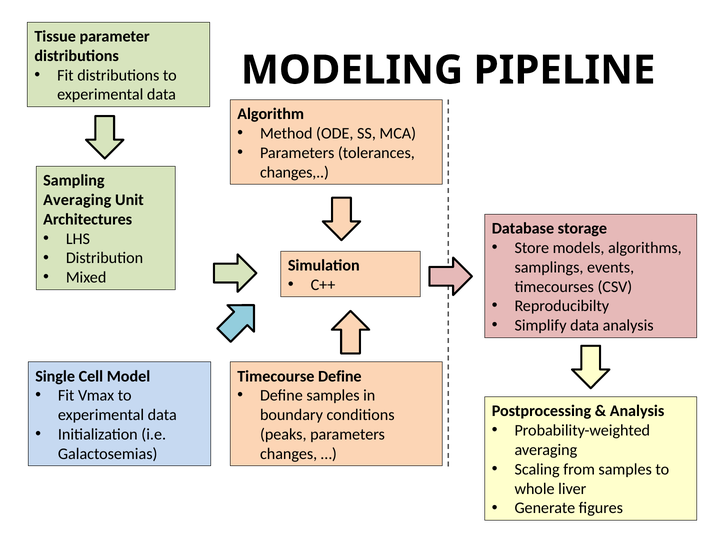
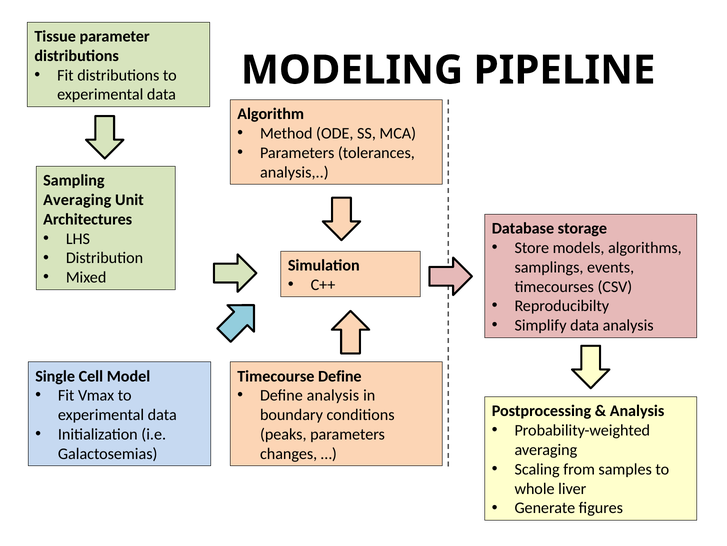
changes at (294, 172): changes -> analysis
Define samples: samples -> analysis
